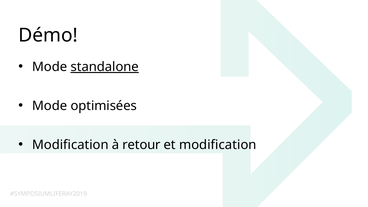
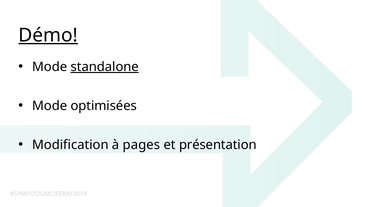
Démo underline: none -> present
retour: retour -> pages
et modification: modification -> présentation
